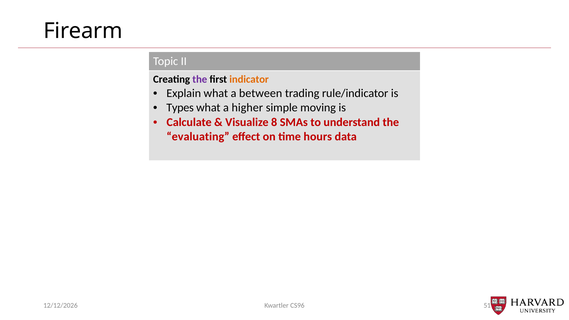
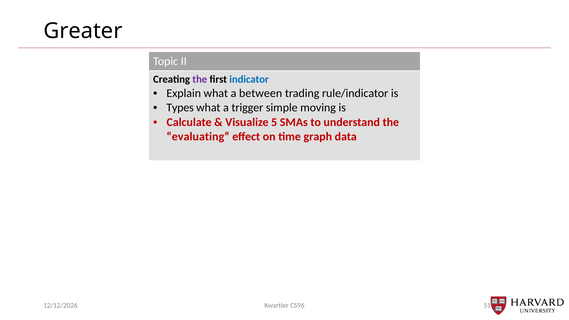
Firearm: Firearm -> Greater
indicator colour: orange -> blue
higher: higher -> trigger
8: 8 -> 5
hours: hours -> graph
